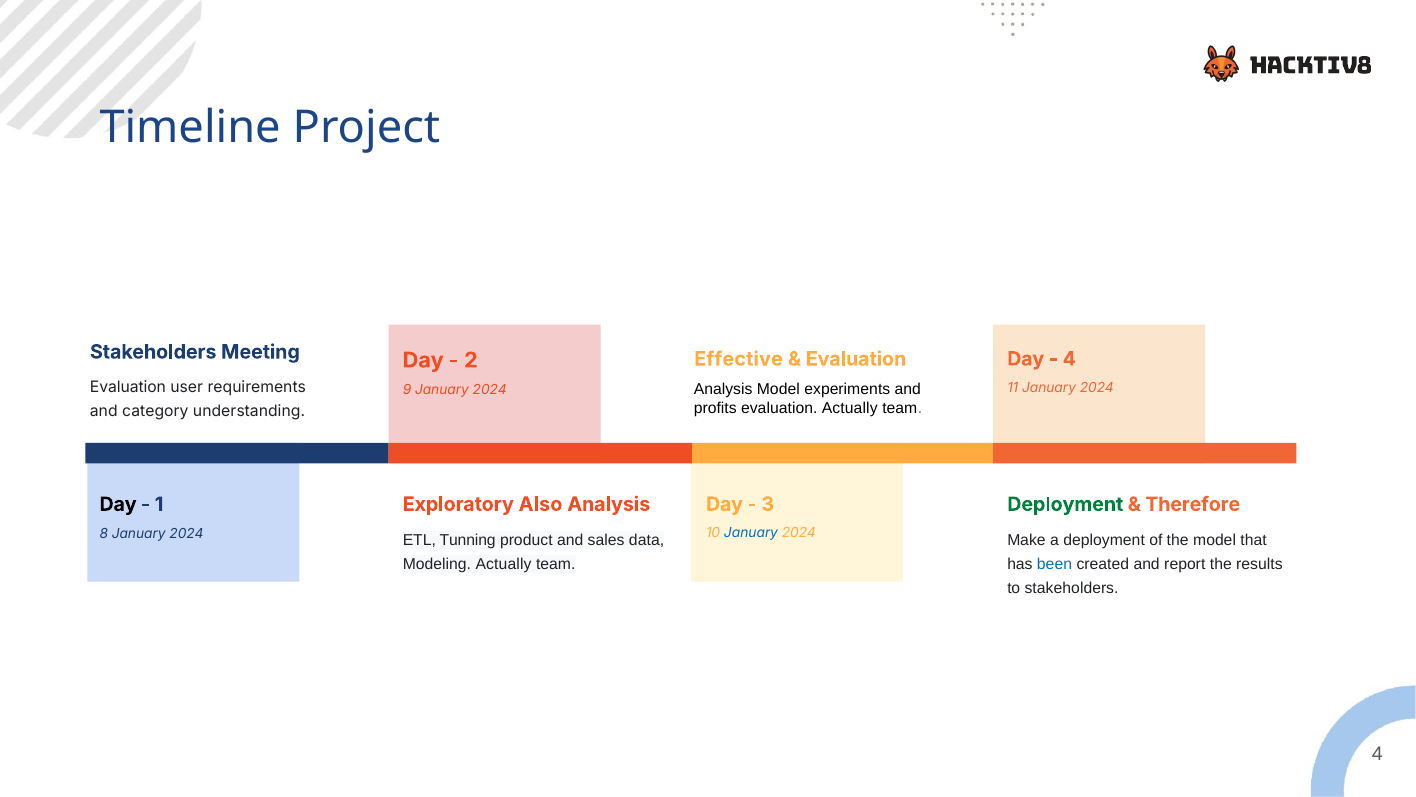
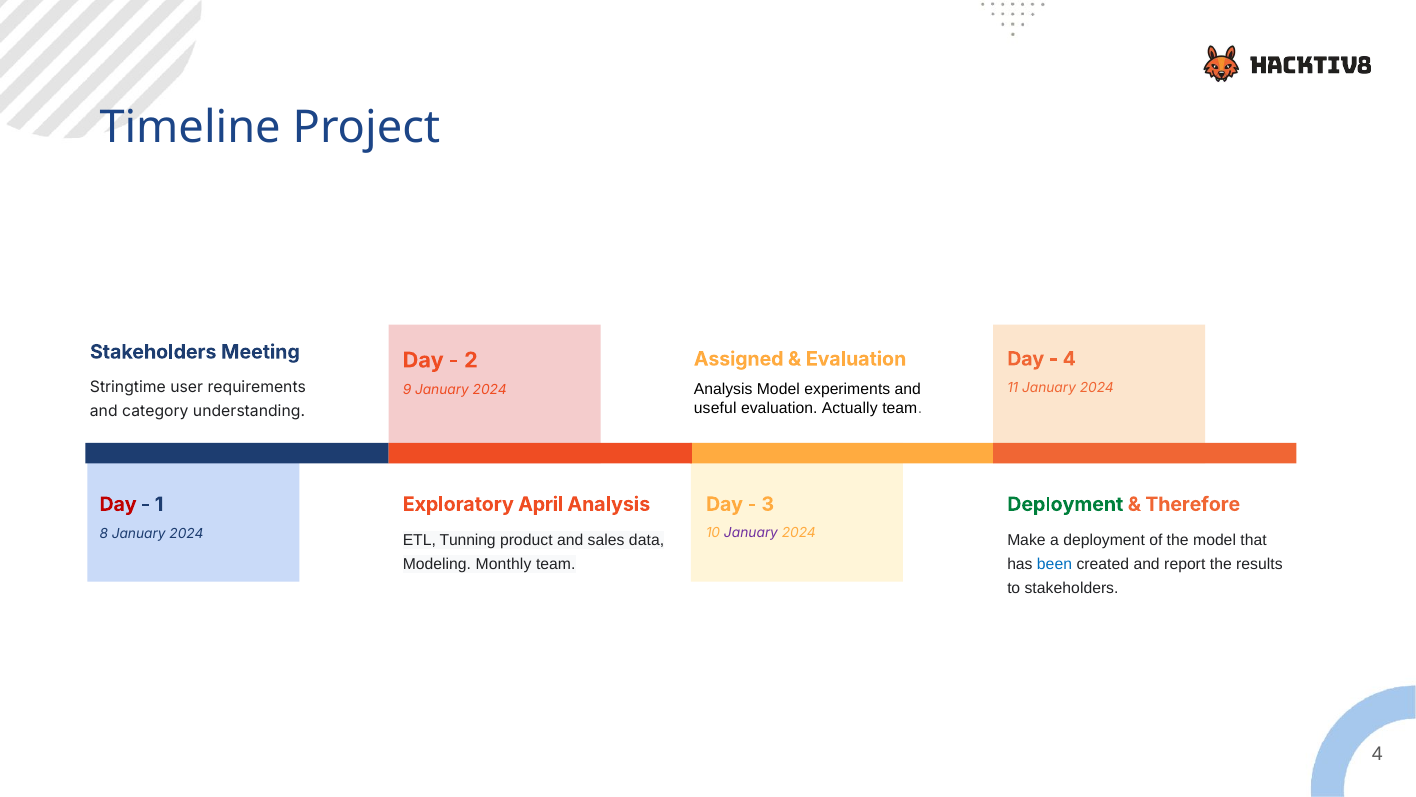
Effective: Effective -> Assigned
Evaluation at (128, 387): Evaluation -> Stringtime
profits: profits -> useful
Day at (118, 504) colour: black -> red
Also: Also -> April
January at (751, 533) colour: blue -> purple
Modeling Actually: Actually -> Monthly
